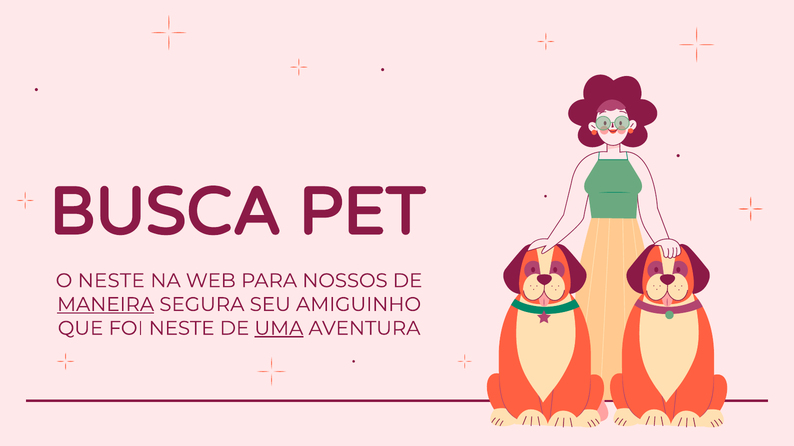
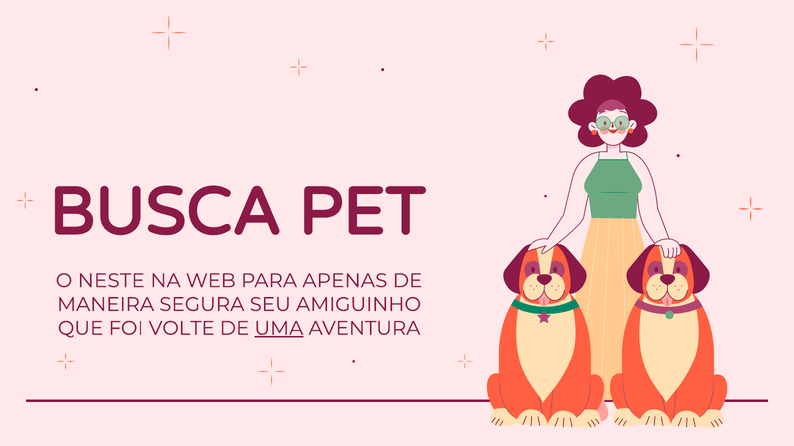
NOSSOS: NOSSOS -> APENAS
MANEIRA underline: present -> none
FOI NESTE: NESTE -> VOLTE
